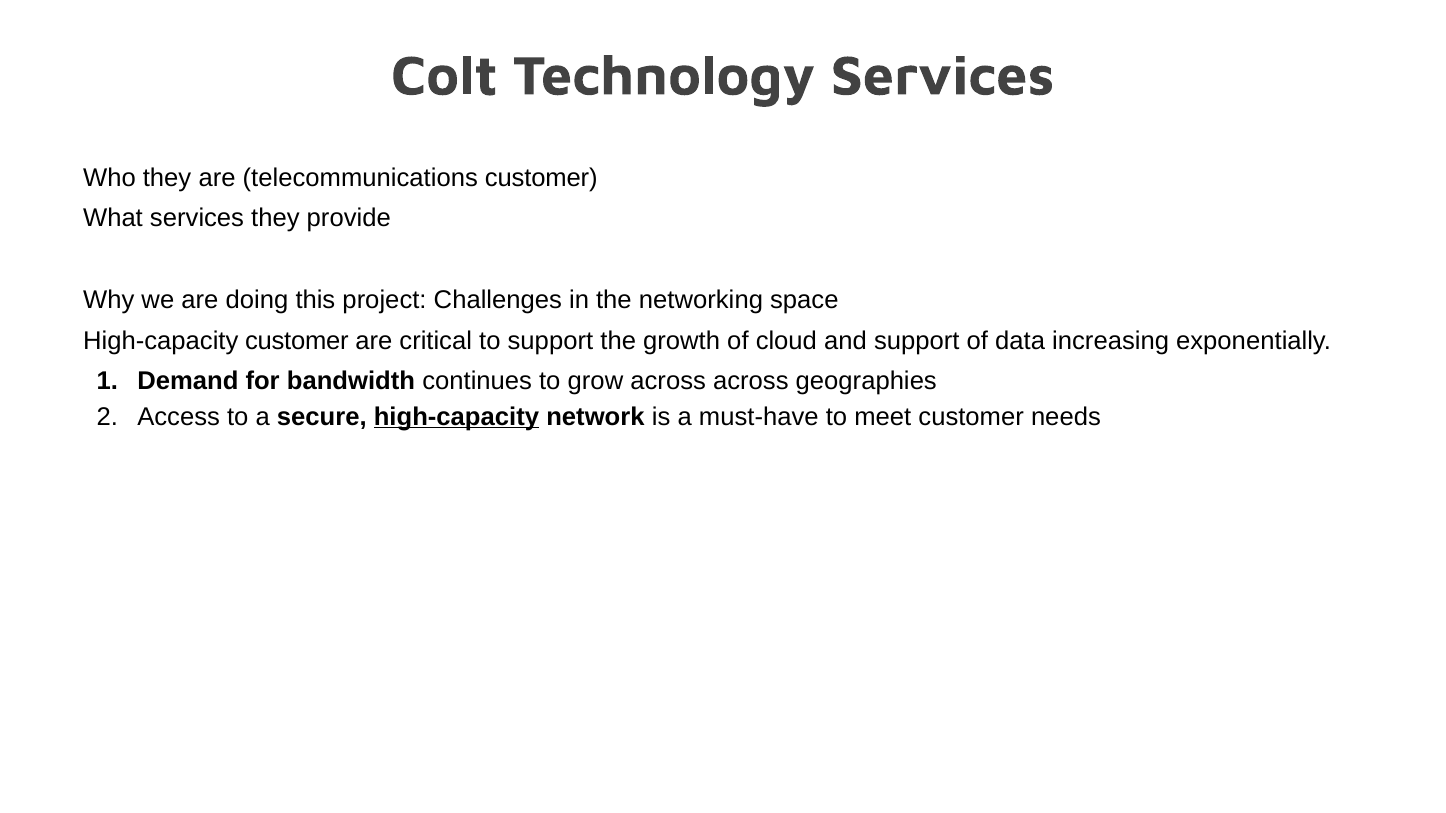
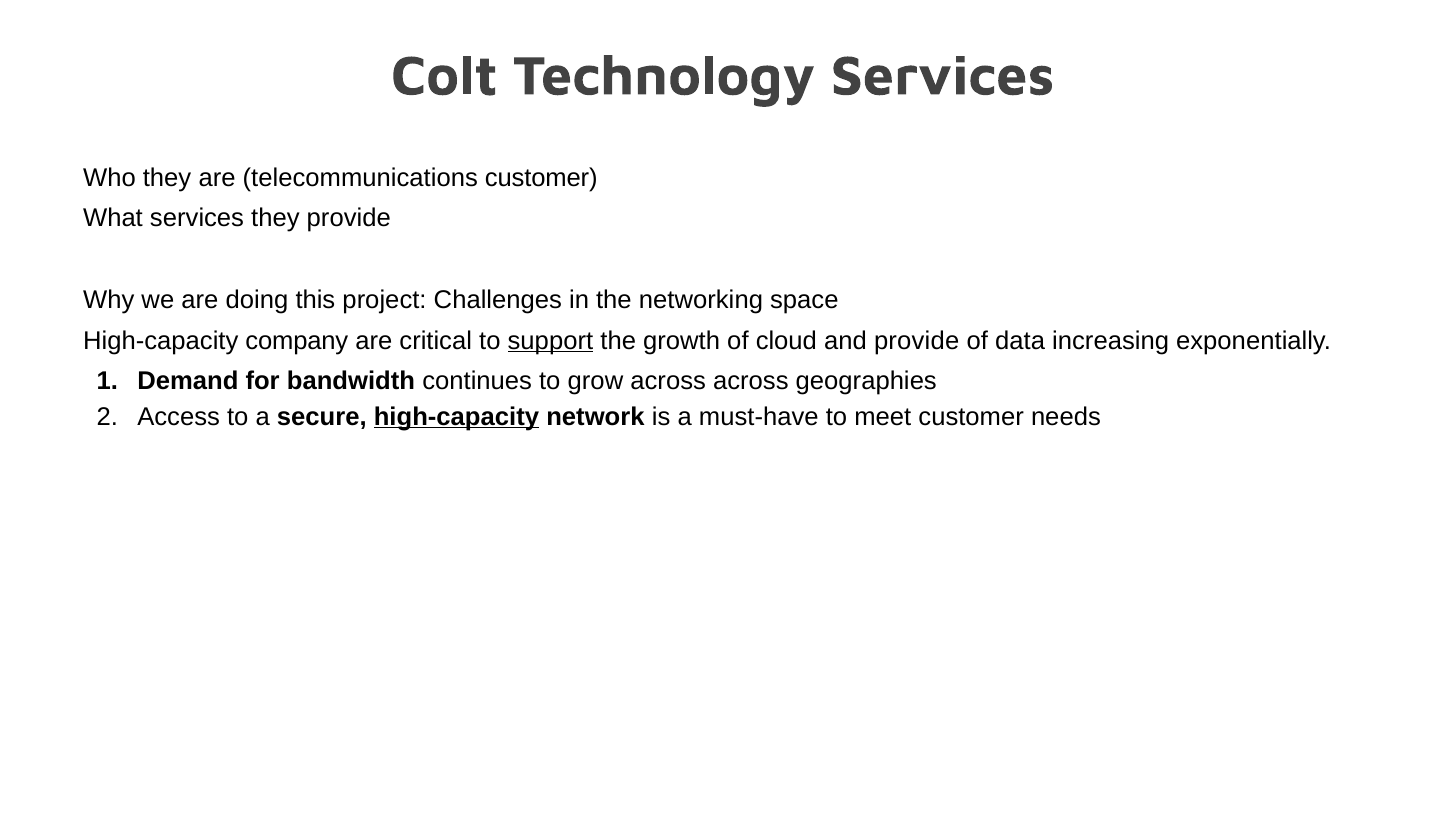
High-capacity customer: customer -> company
support at (550, 341) underline: none -> present
and support: support -> provide
